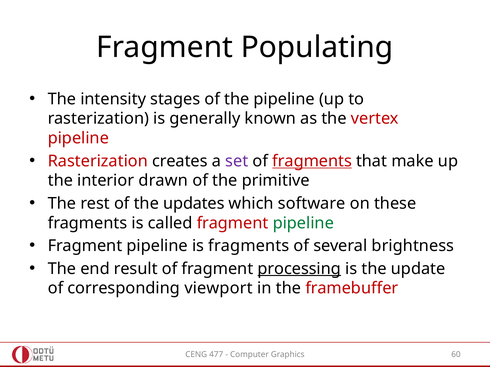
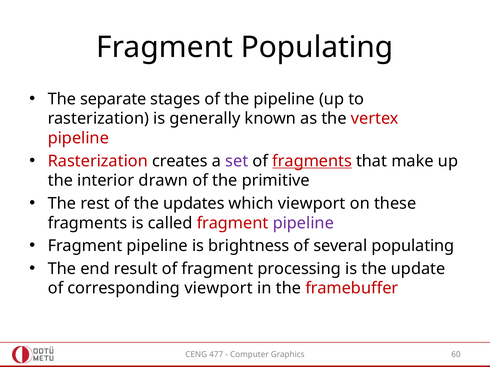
intensity: intensity -> separate
which software: software -> viewport
pipeline at (303, 223) colour: green -> purple
is fragments: fragments -> brightness
several brightness: brightness -> populating
processing underline: present -> none
